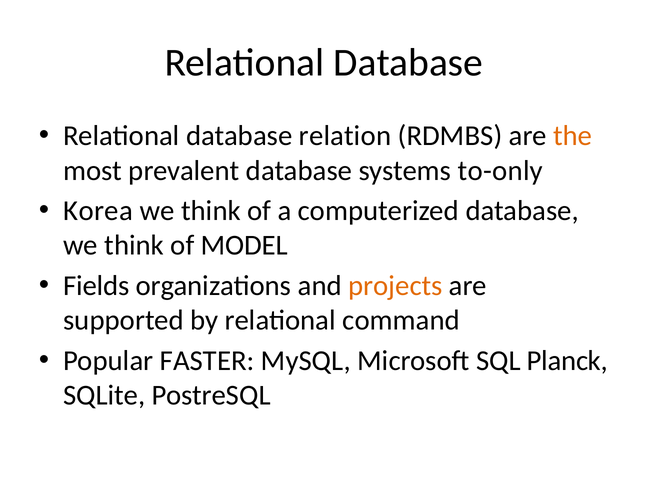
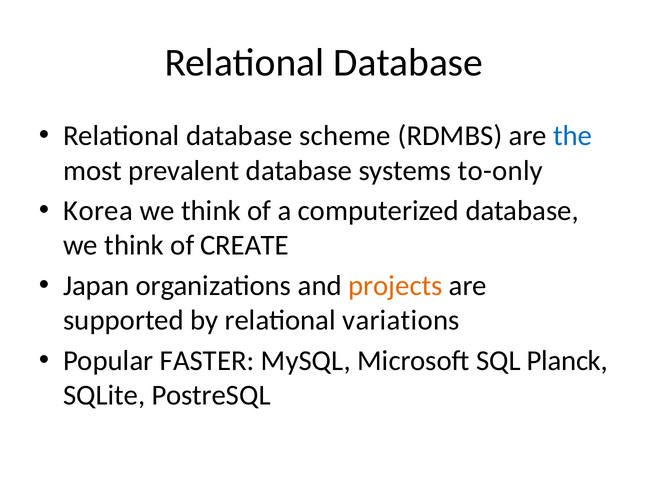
relation: relation -> scheme
the colour: orange -> blue
MODEL: MODEL -> CREATE
Fields: Fields -> Japan
command: command -> variations
